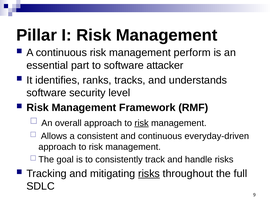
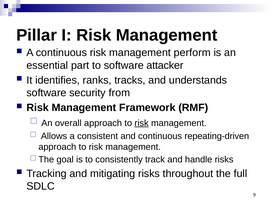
level: level -> from
everyday-driven: everyday-driven -> repeating-driven
risks at (149, 174) underline: present -> none
